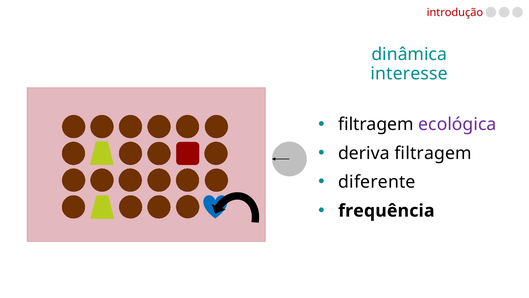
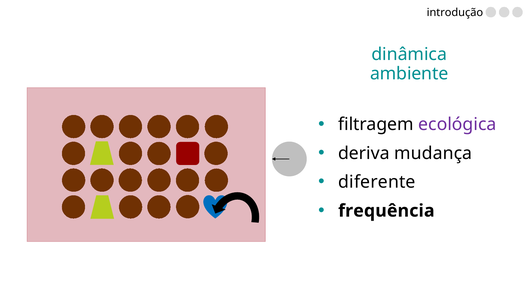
introdução colour: red -> black
interesse: interesse -> ambiente
deriva filtragem: filtragem -> mudança
